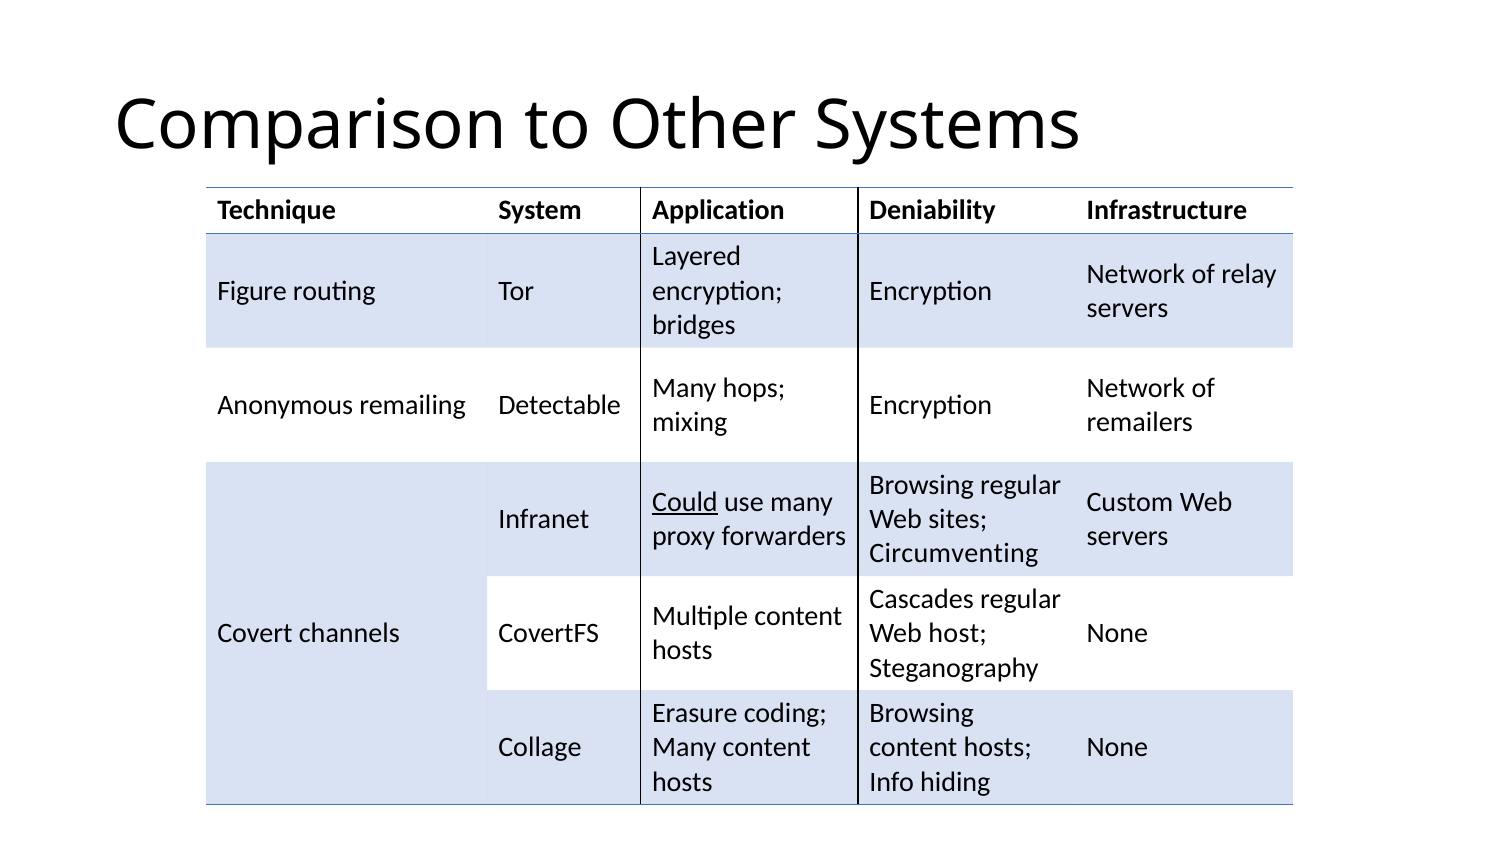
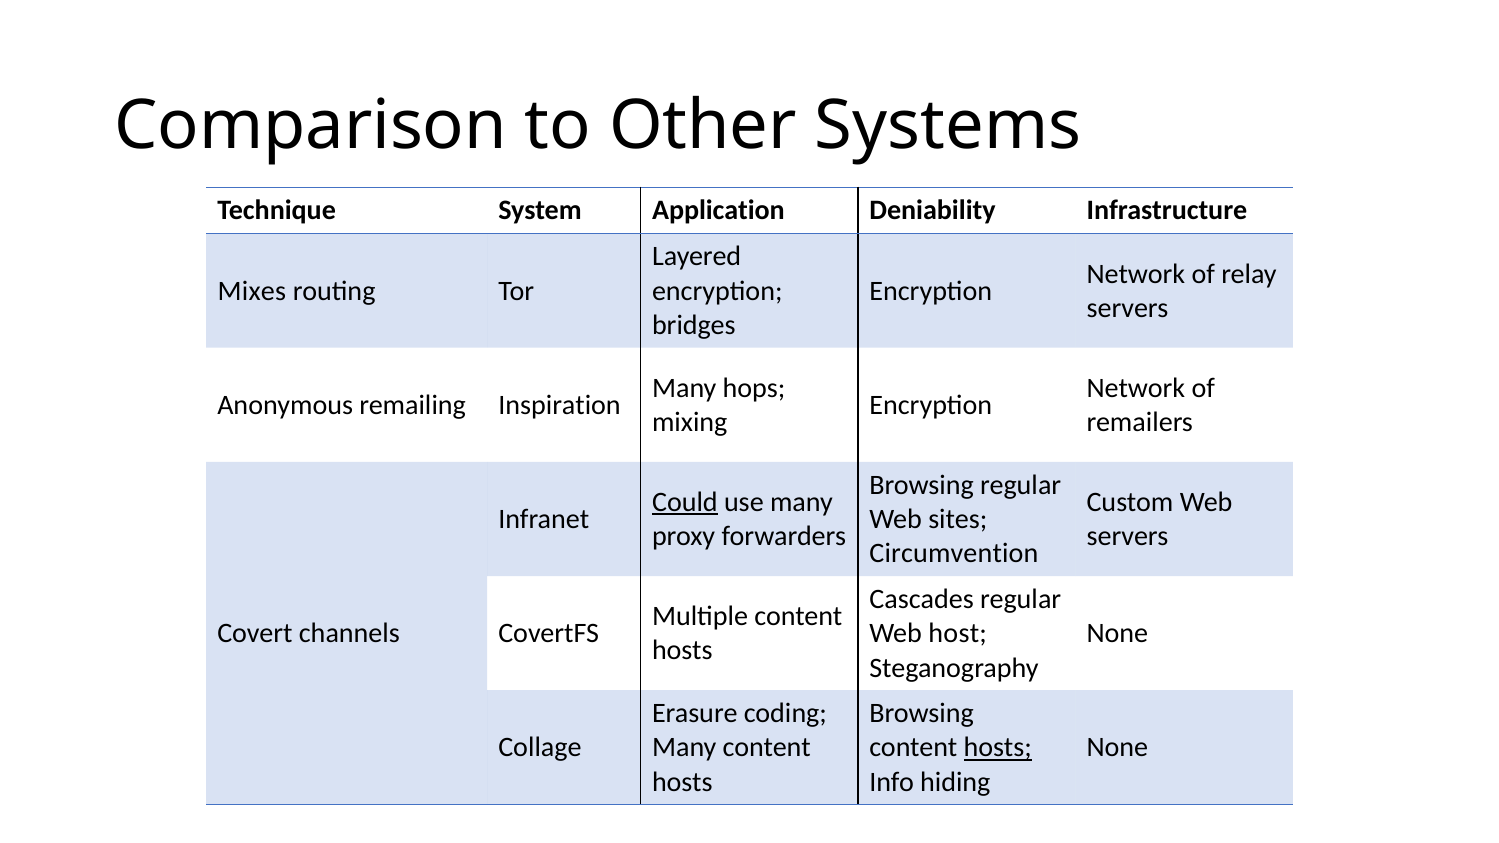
Figure: Figure -> Mixes
Detectable: Detectable -> Inspiration
Circumventing: Circumventing -> Circumvention
hosts at (998, 748) underline: none -> present
